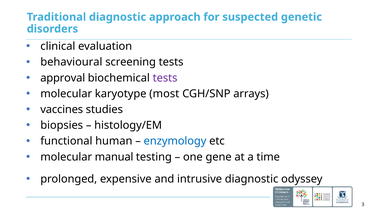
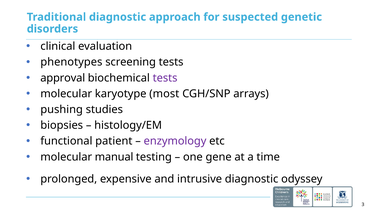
behavioural: behavioural -> phenotypes
vaccines: vaccines -> pushing
human: human -> patient
enzymology colour: blue -> purple
